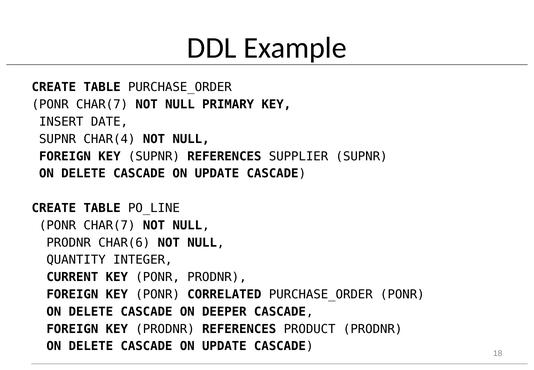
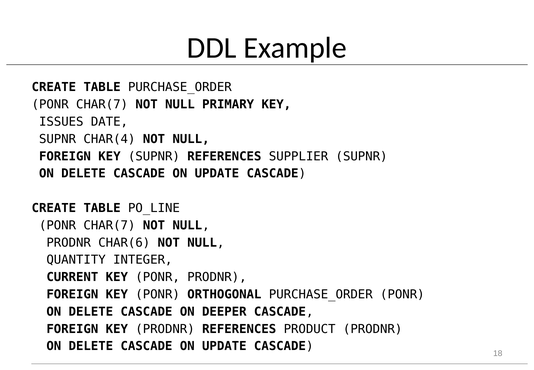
INSERT: INSERT -> ISSUES
CORRELATED: CORRELATED -> ORTHOGONAL
